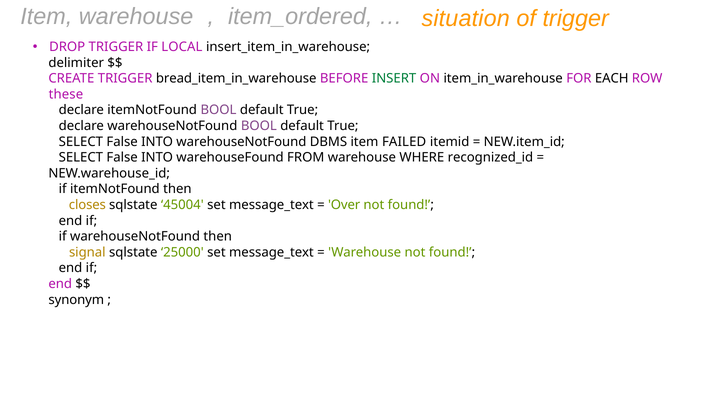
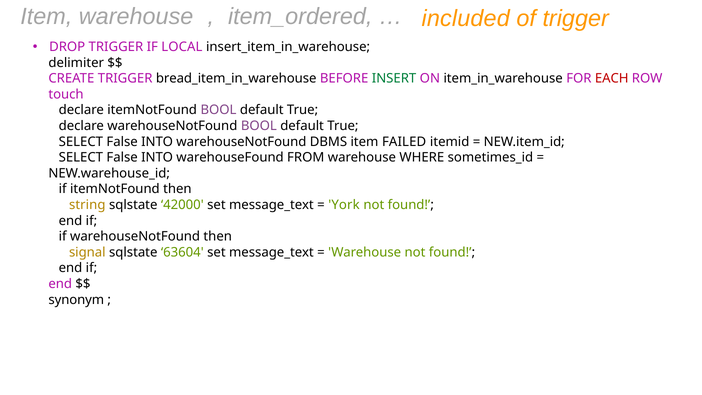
situation: situation -> included
EACH colour: black -> red
these: these -> touch
recognized_id: recognized_id -> sometimes_id
closes: closes -> string
45004: 45004 -> 42000
Over: Over -> York
25000: 25000 -> 63604
